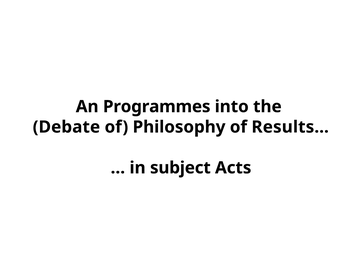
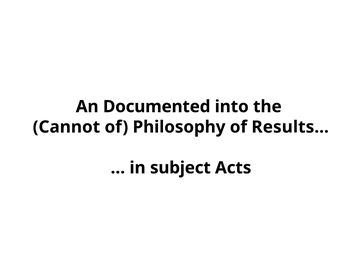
Programmes: Programmes -> Documented
Debate: Debate -> Cannot
